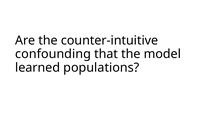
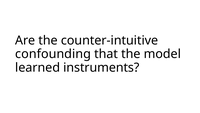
populations: populations -> instruments
